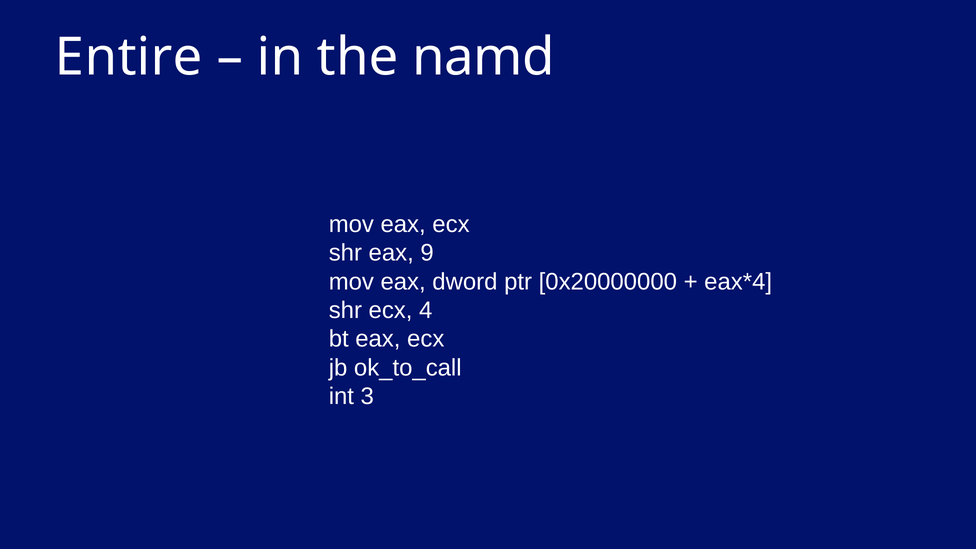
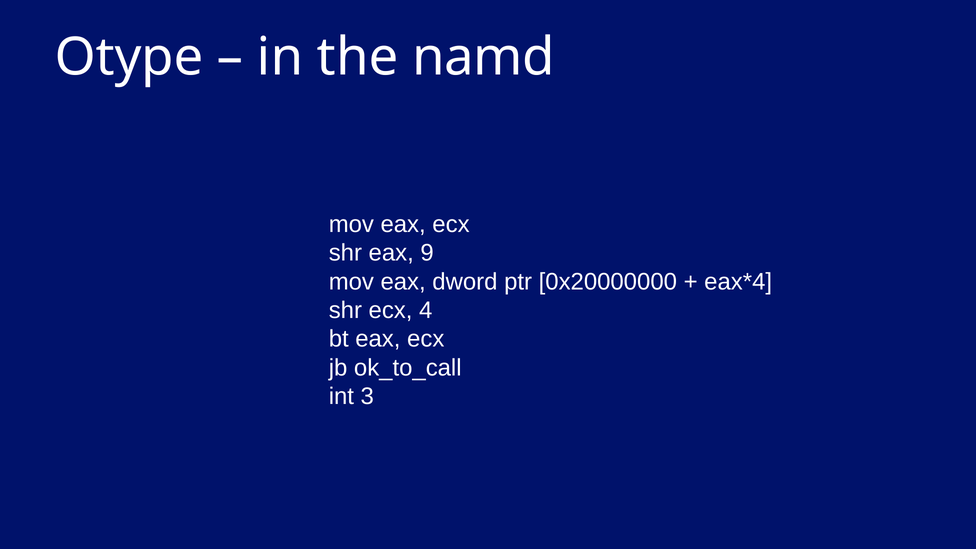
Entire: Entire -> Otype
